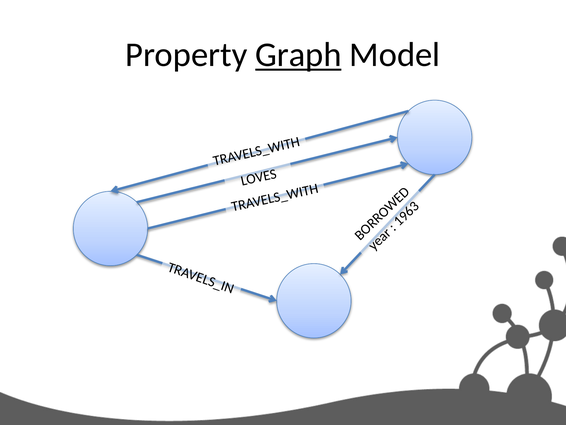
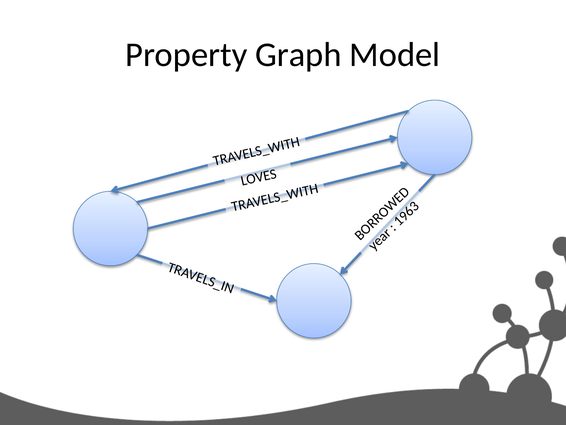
Graph underline: present -> none
